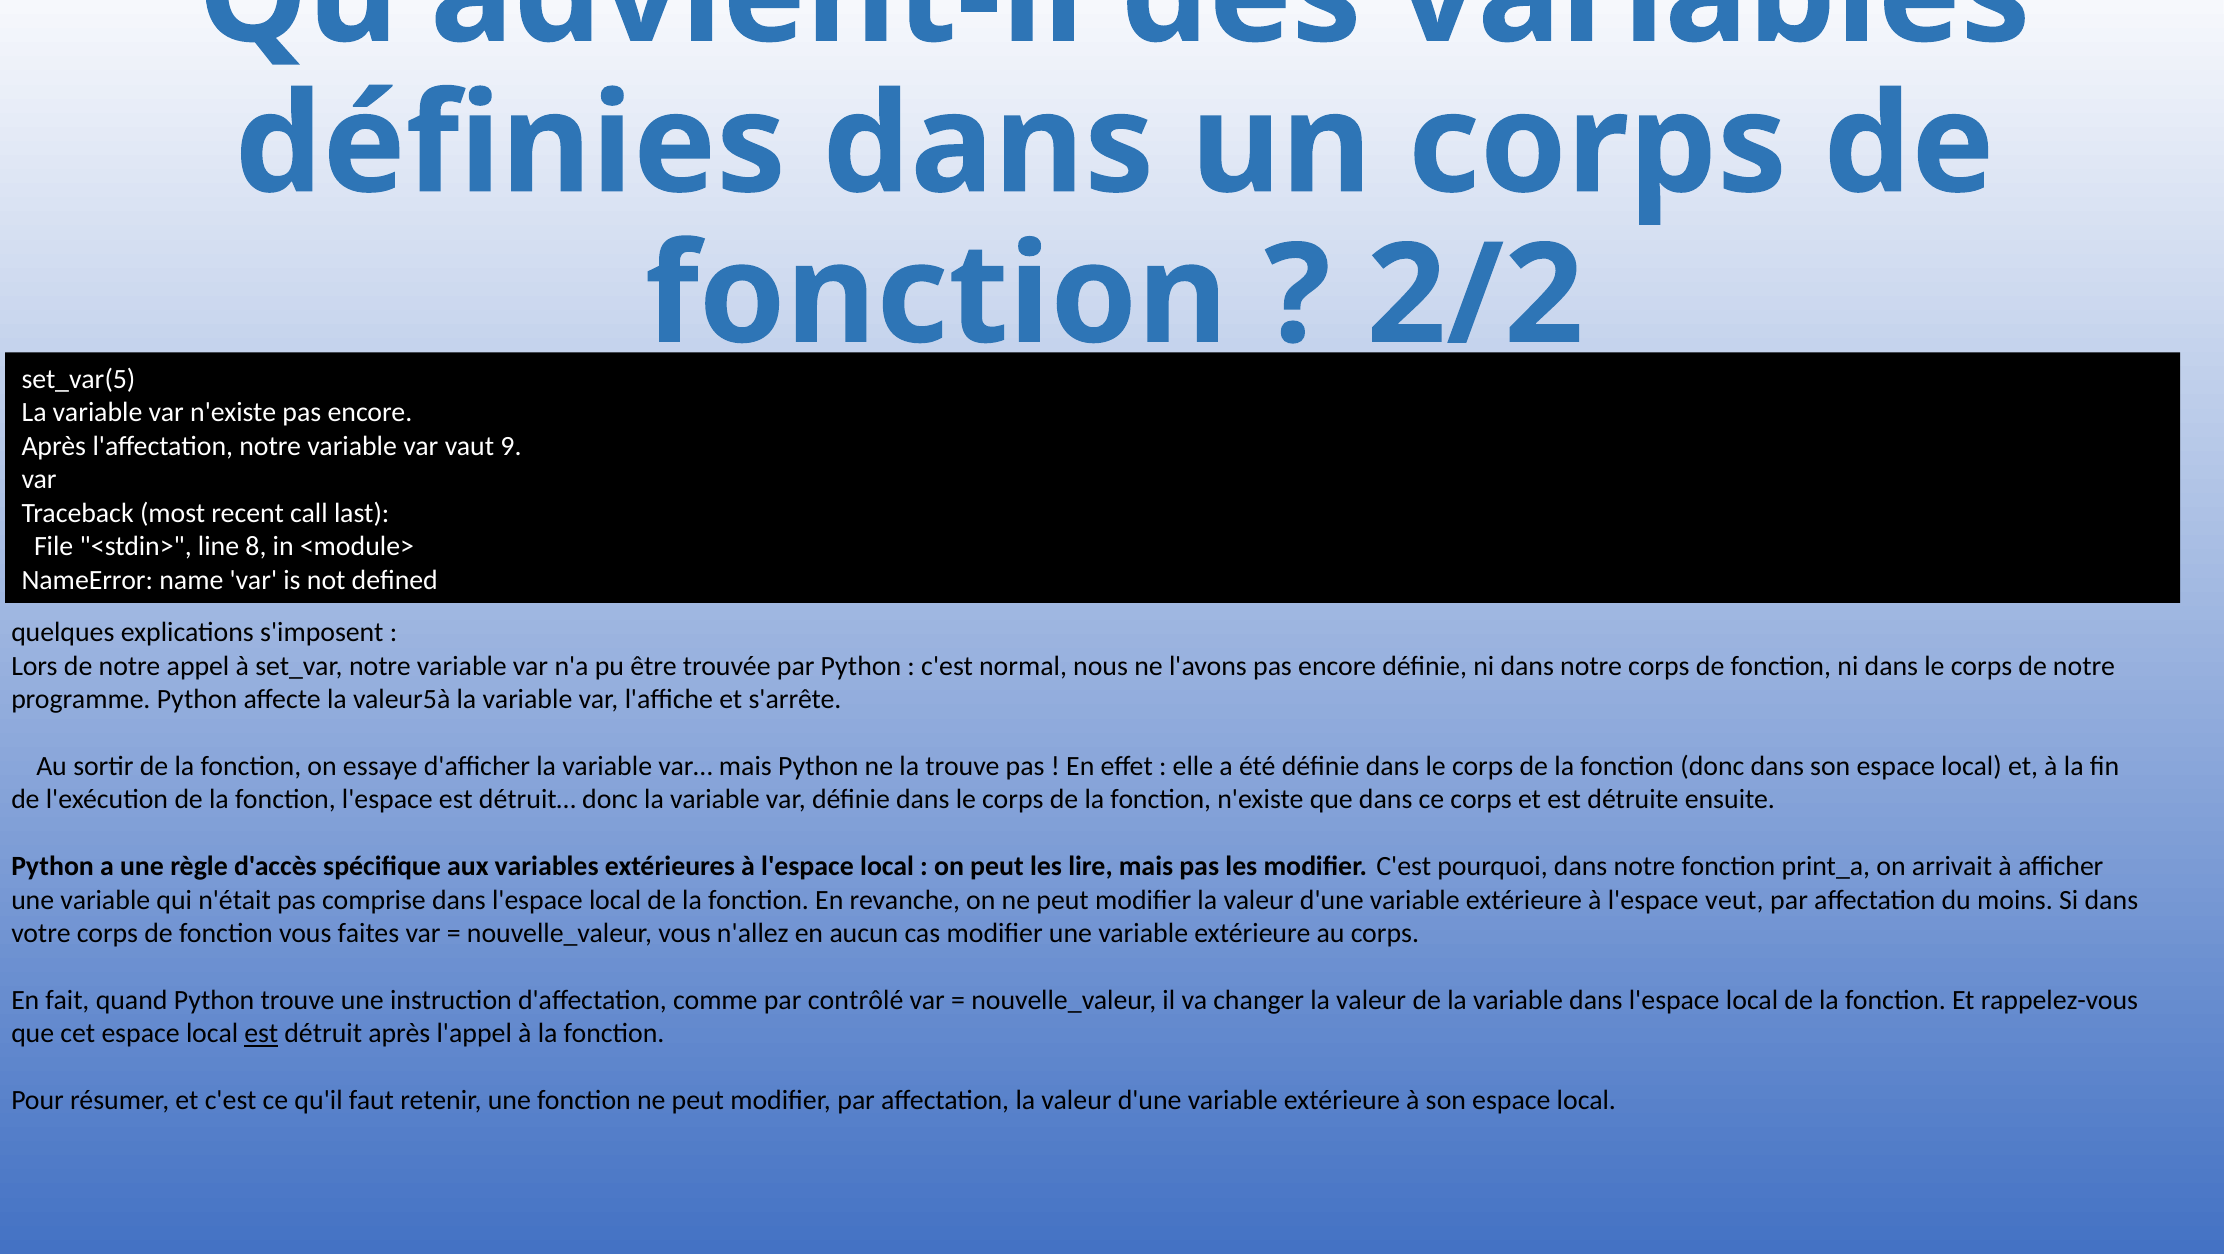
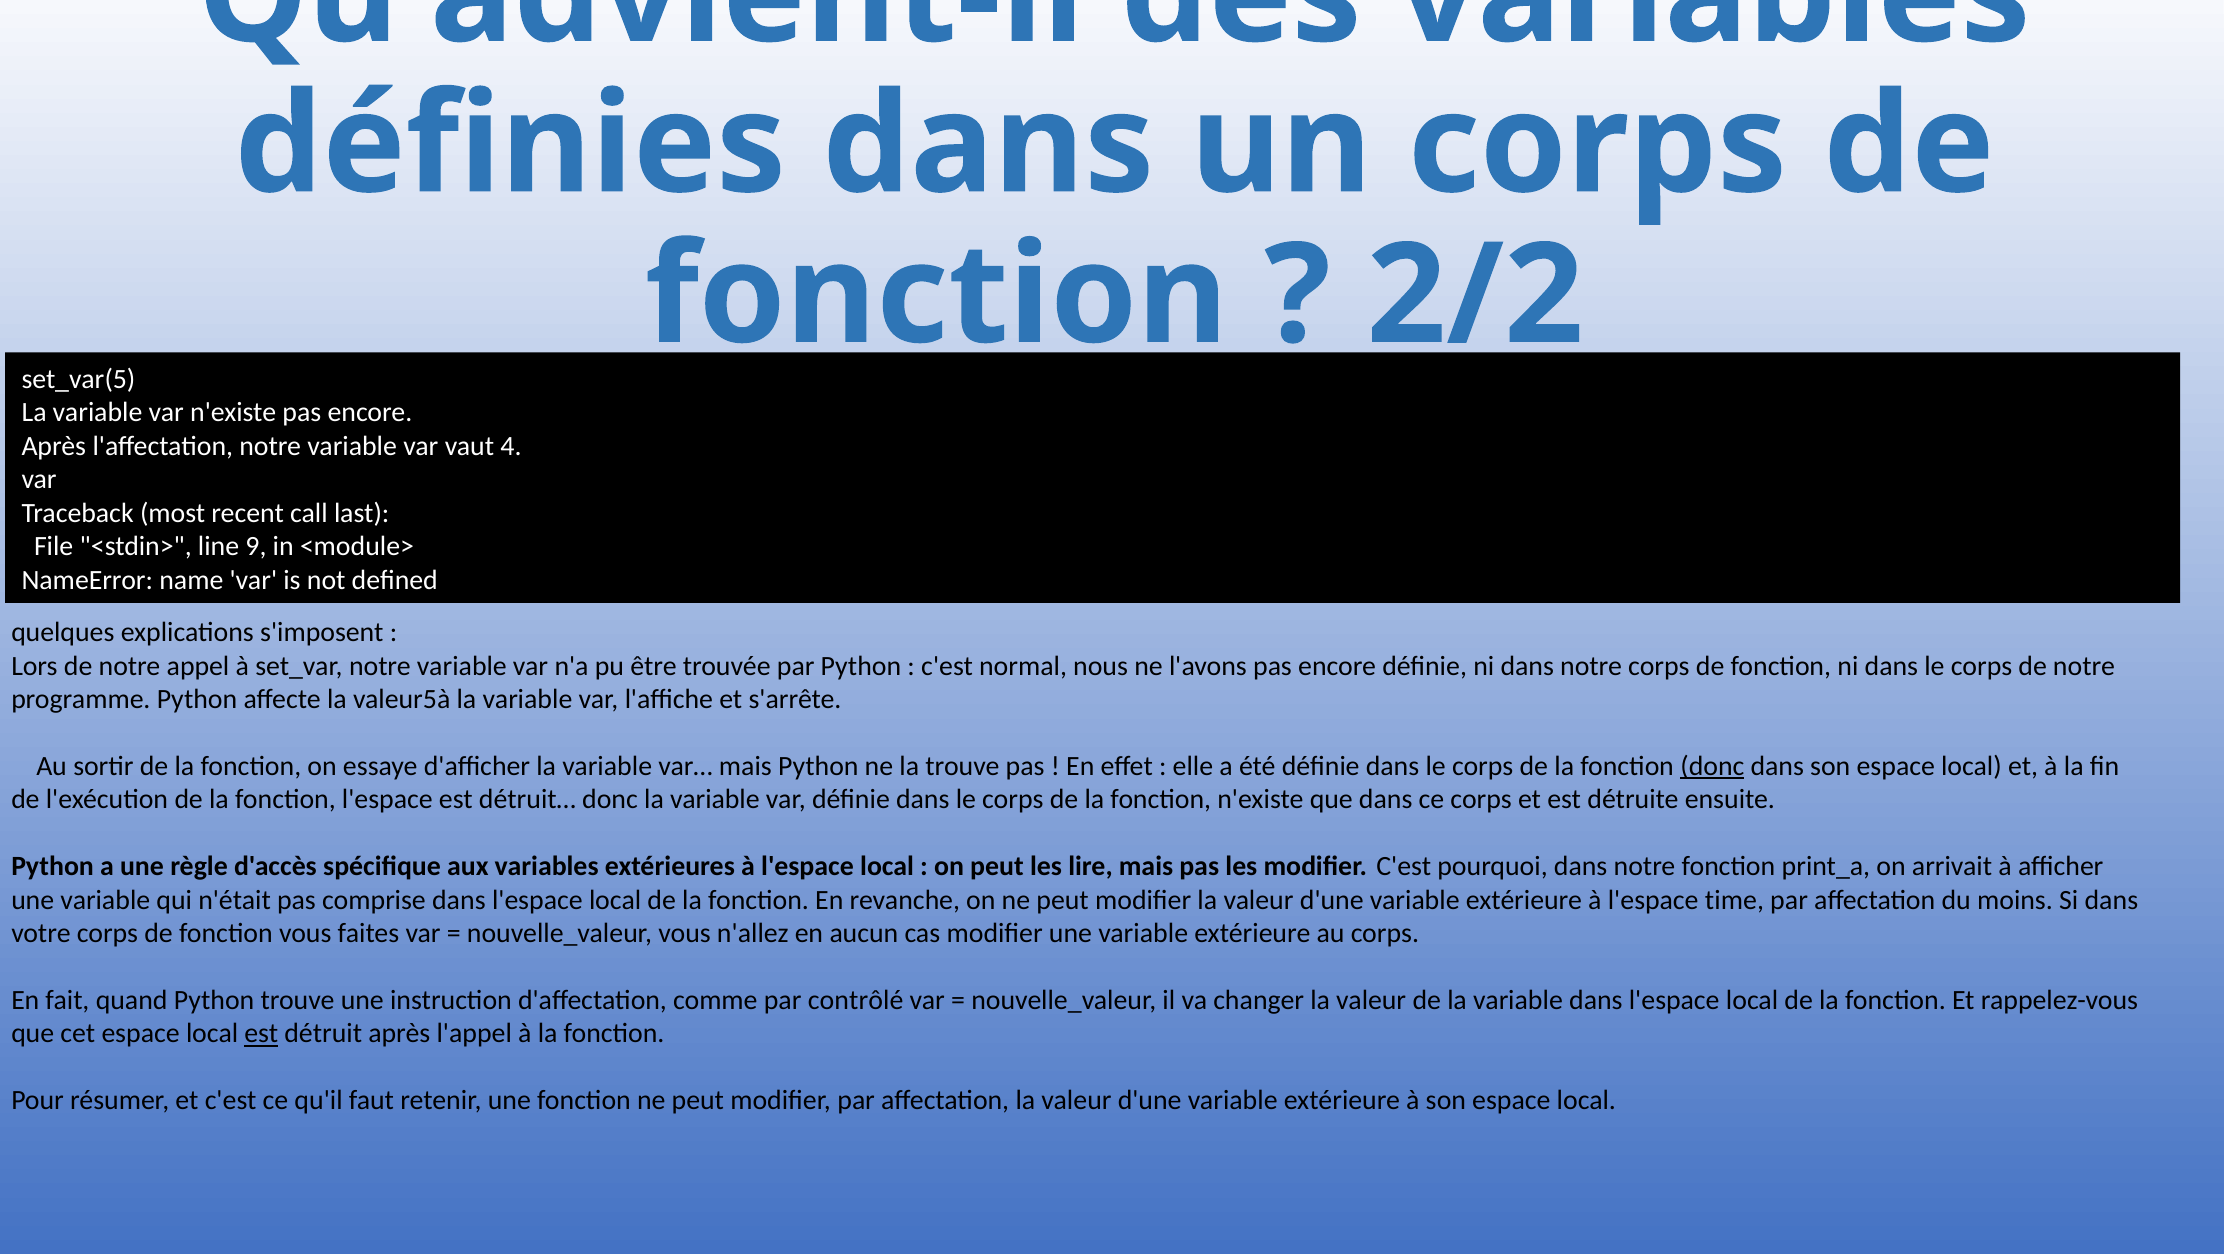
9: 9 -> 4
8: 8 -> 9
donc at (1712, 766) underline: none -> present
veut: veut -> time
